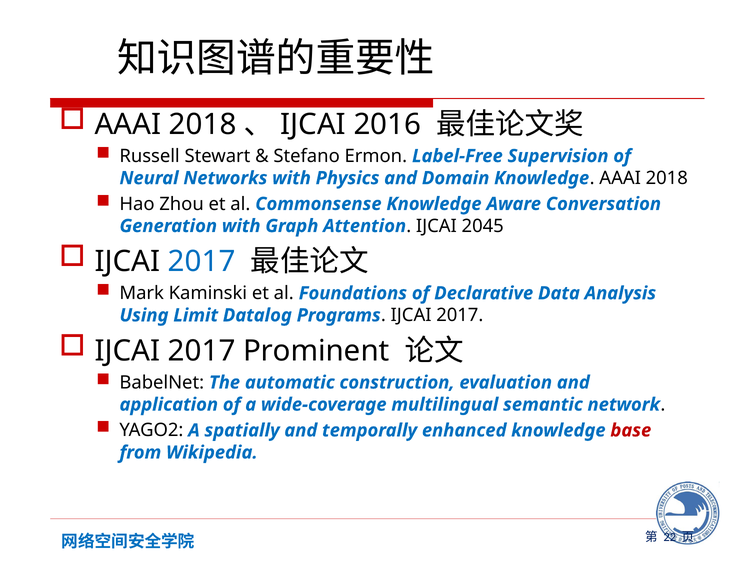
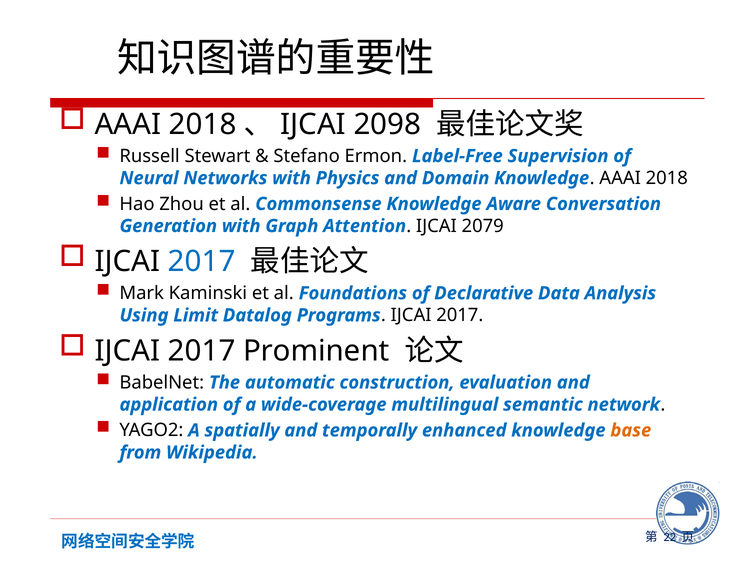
2016: 2016 -> 2098
2045: 2045 -> 2079
base colour: red -> orange
